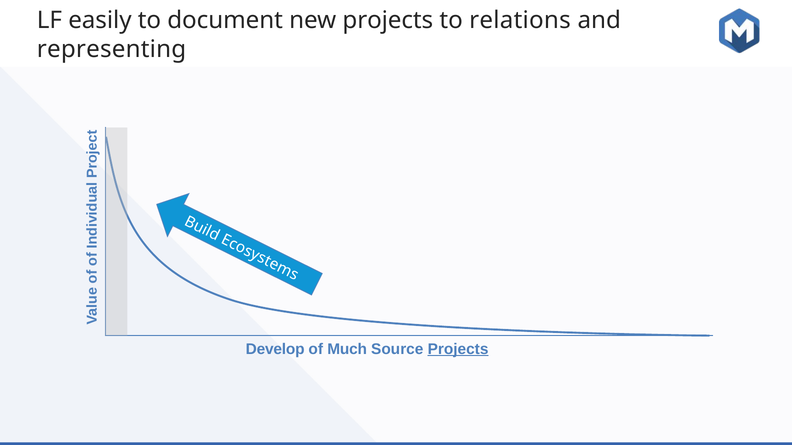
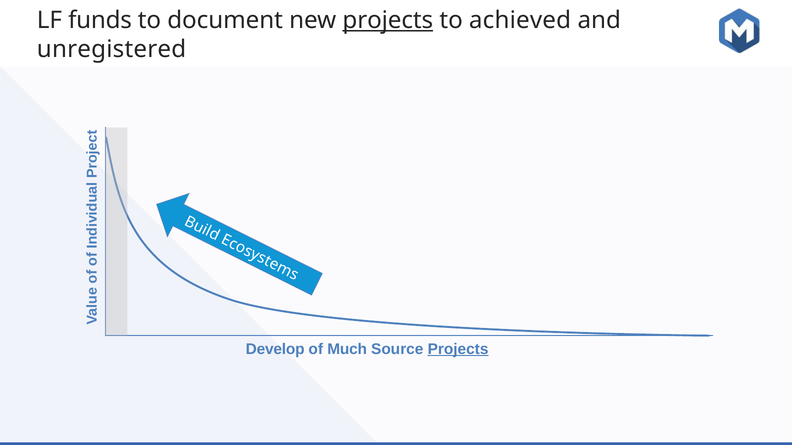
easily: easily -> funds
projects at (388, 20) underline: none -> present
relations: relations -> achieved
representing: representing -> unregistered
